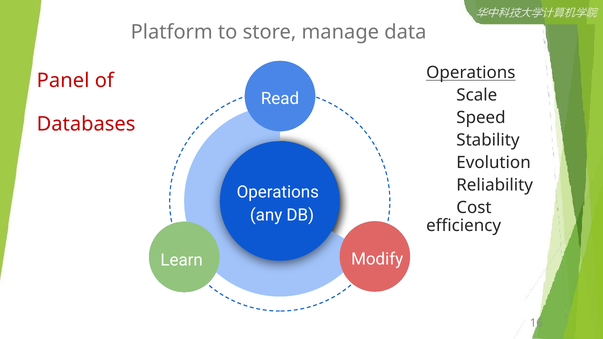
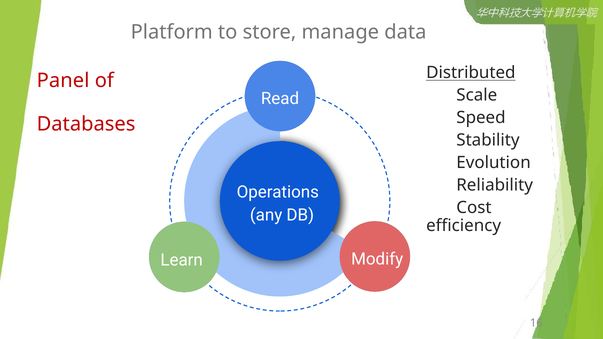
Operations at (471, 73): Operations -> Distributed
